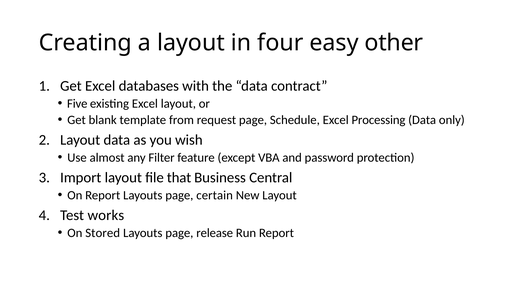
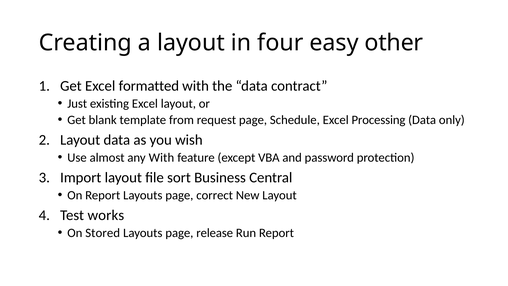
databases: databases -> formatted
Five: Five -> Just
any Filter: Filter -> With
that: that -> sort
certain: certain -> correct
